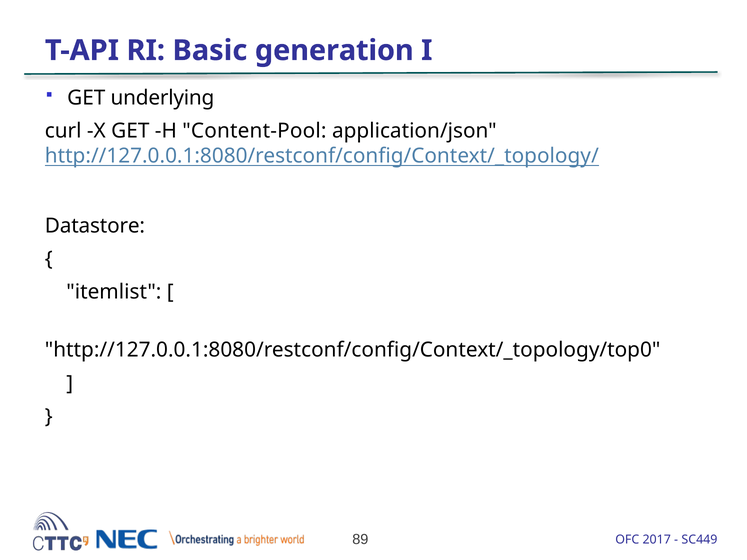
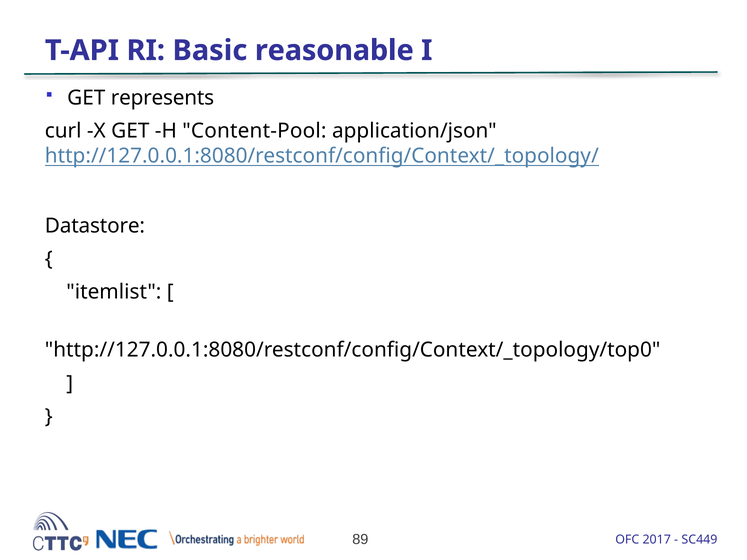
generation: generation -> reasonable
underlying: underlying -> represents
